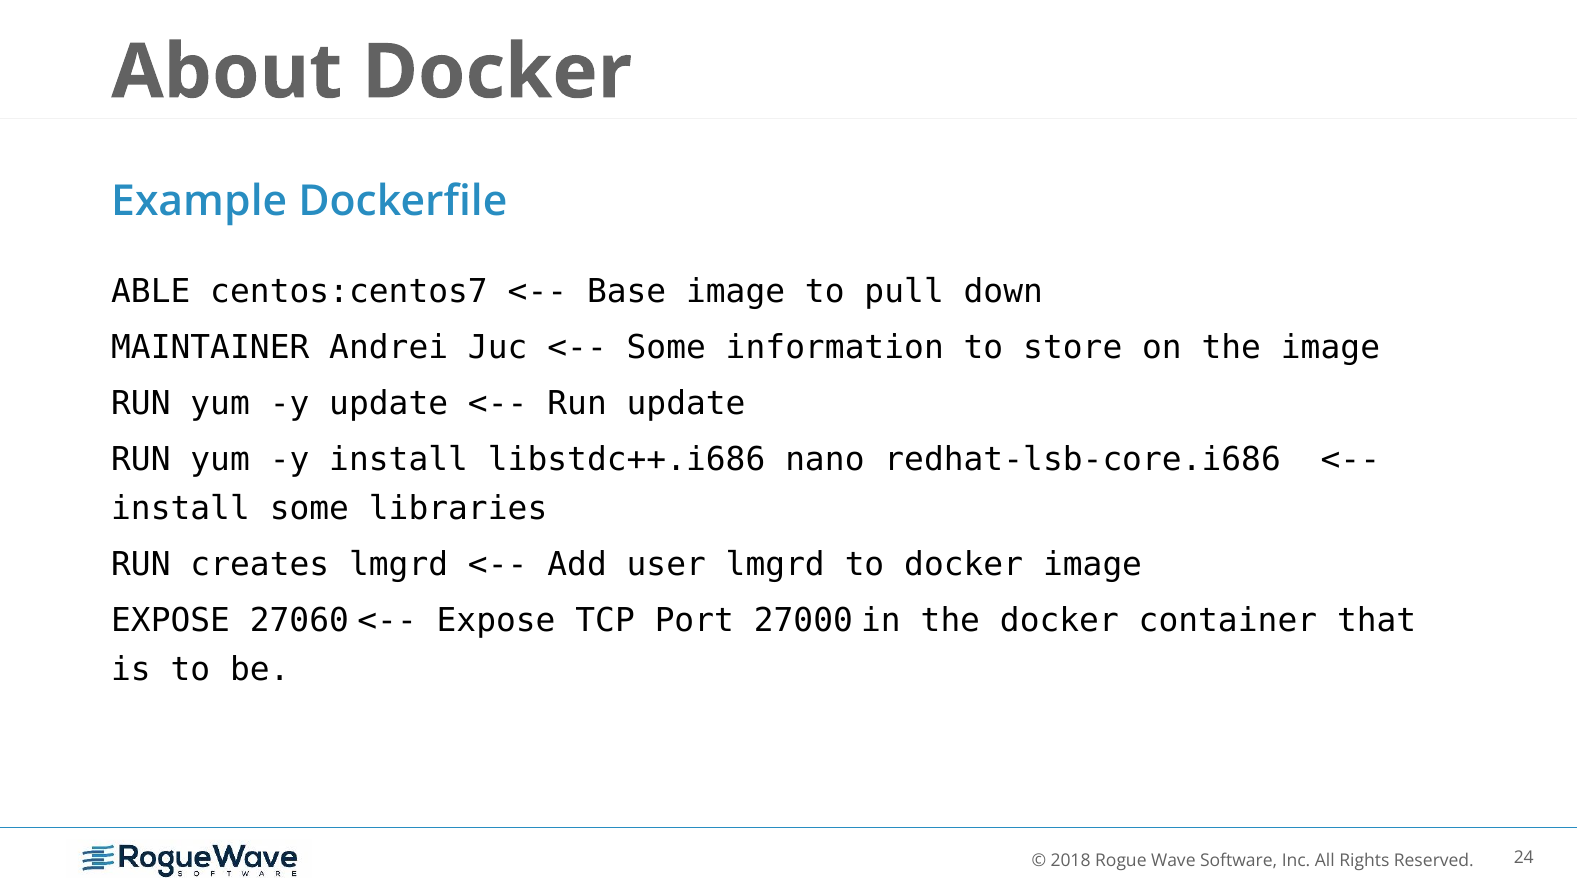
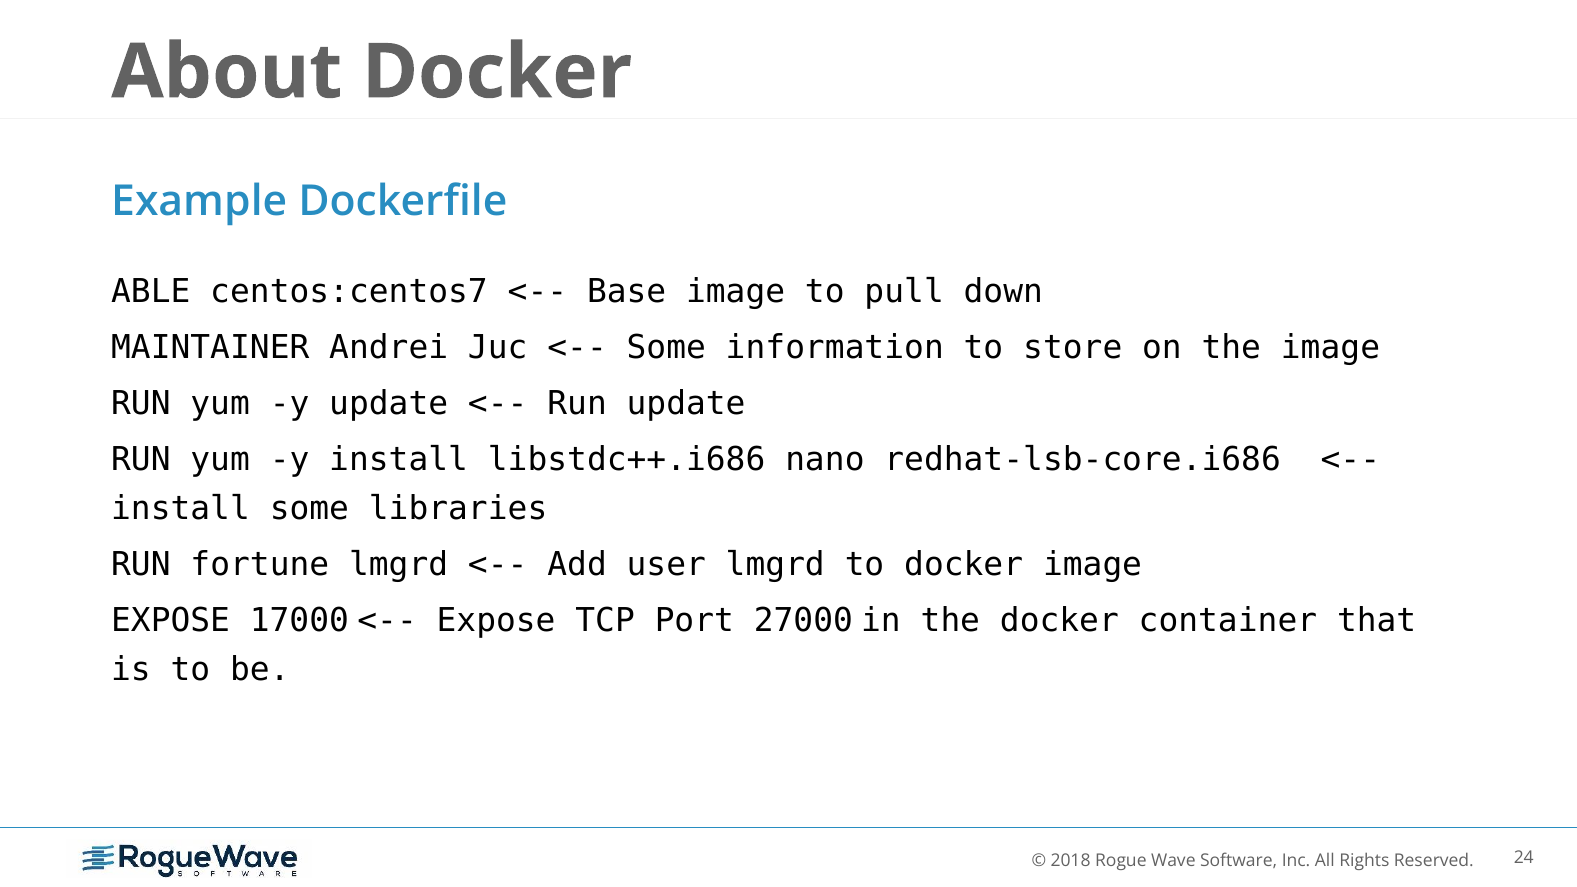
creates: creates -> fortune
27060: 27060 -> 17000
